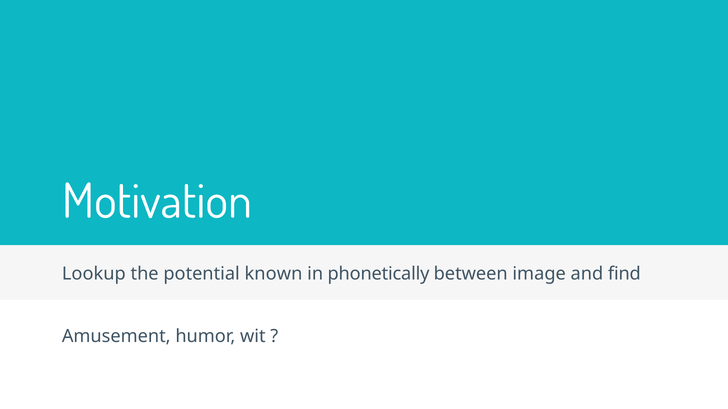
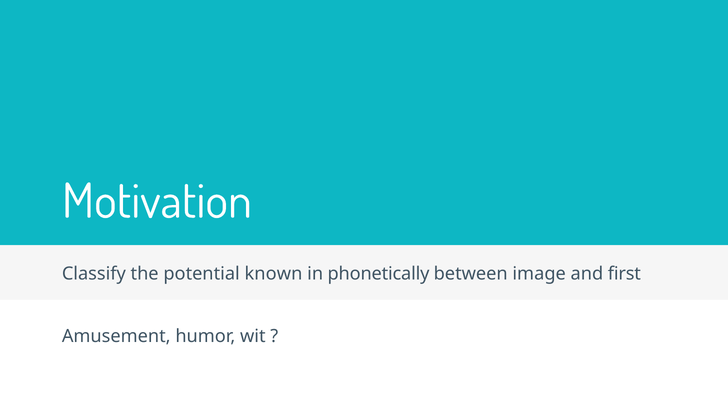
Lookup: Lookup -> Classify
find: find -> first
